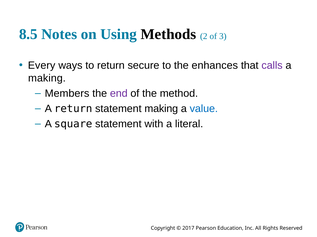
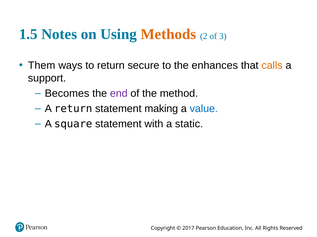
8.5: 8.5 -> 1.5
Methods colour: black -> orange
Every: Every -> Them
calls colour: purple -> orange
making at (47, 78): making -> support
Members: Members -> Becomes
literal: literal -> static
